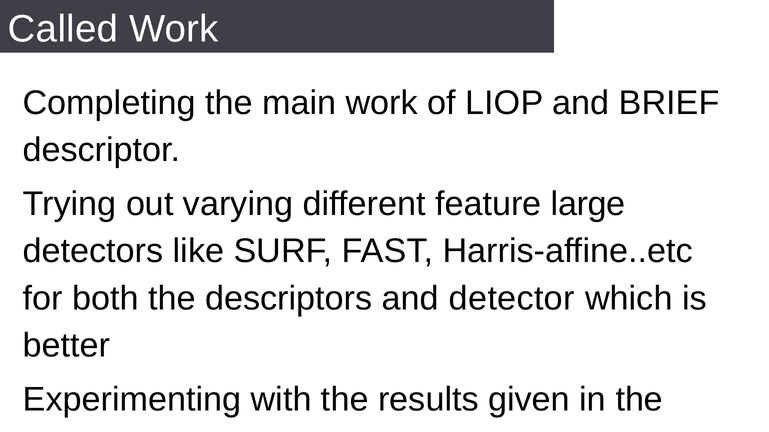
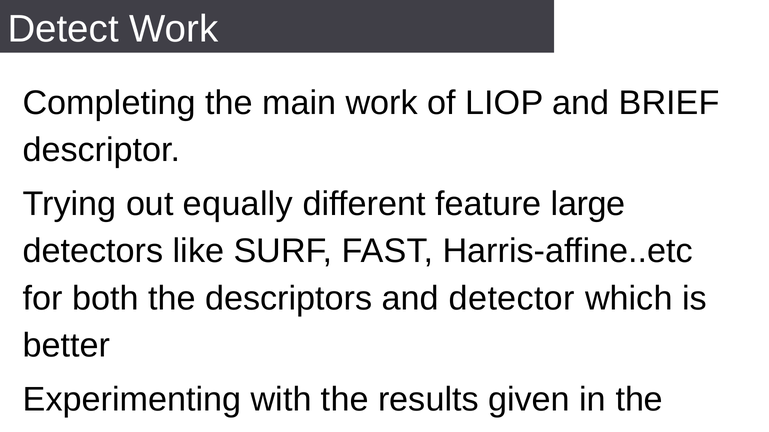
Called: Called -> Detect
varying: varying -> equally
